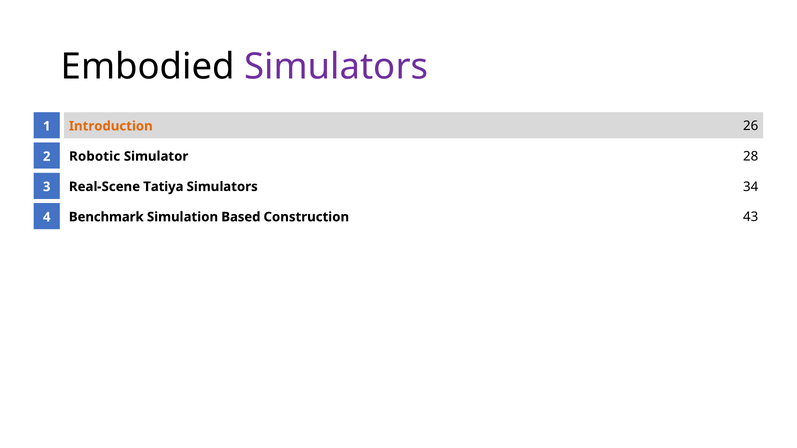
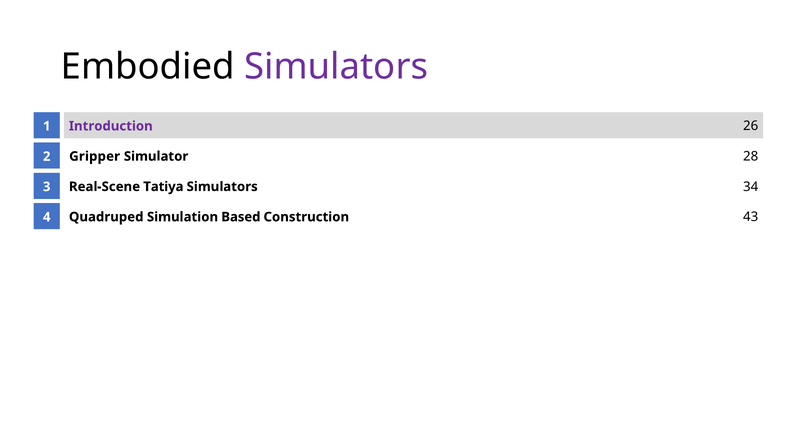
Introduction colour: orange -> purple
Robotic: Robotic -> Gripper
Benchmark: Benchmark -> Quadruped
